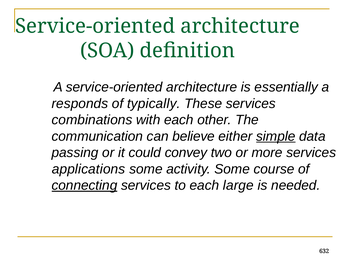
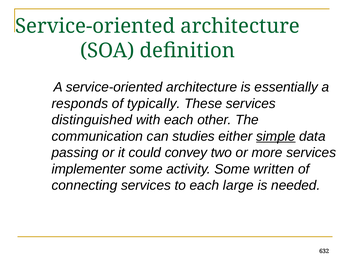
combinations: combinations -> distinguished
believe: believe -> studies
applications: applications -> implementer
course: course -> written
connecting underline: present -> none
